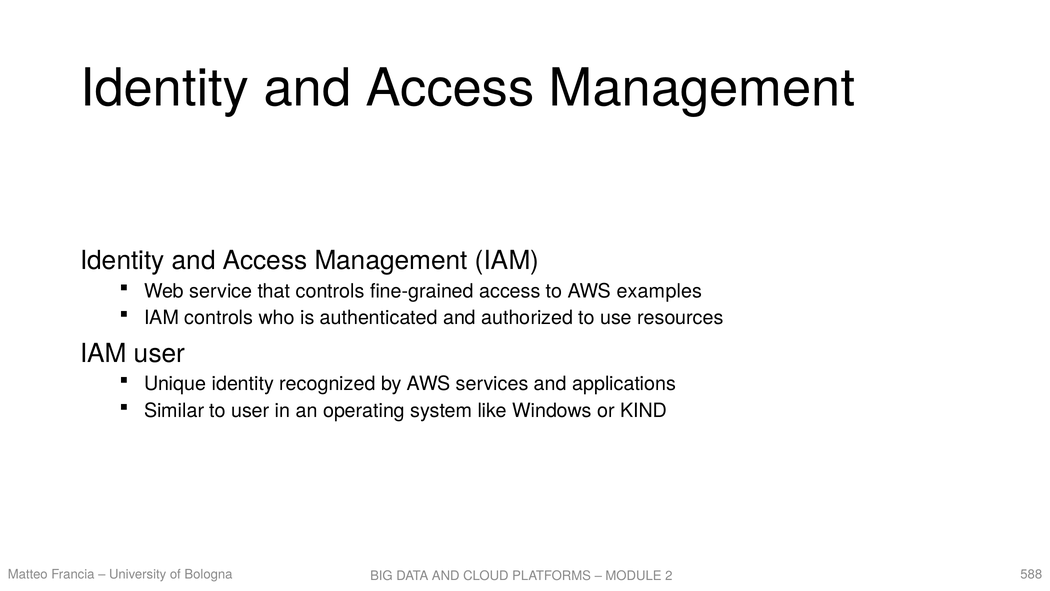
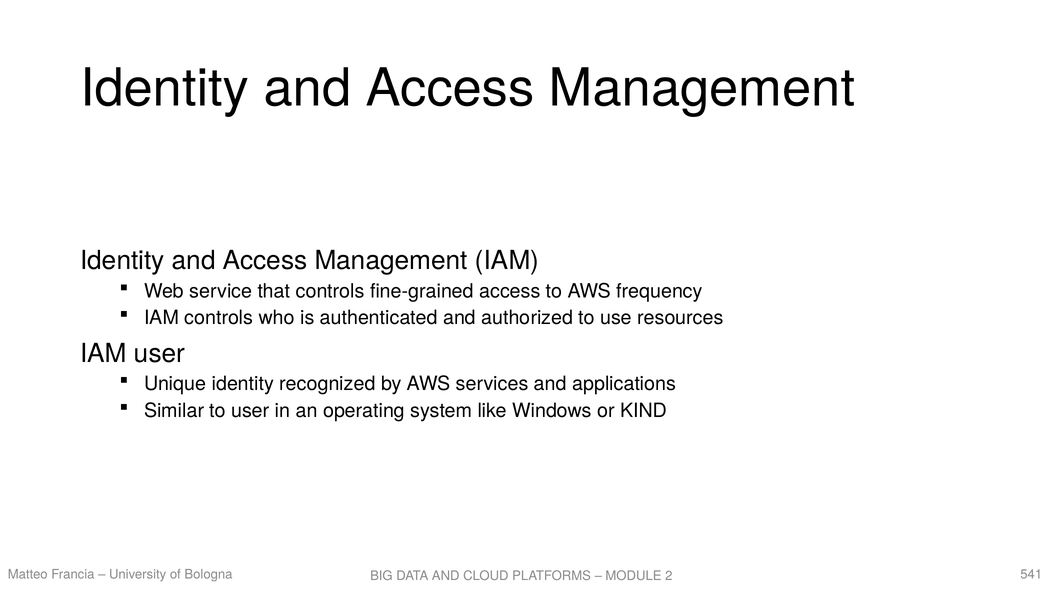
examples: examples -> frequency
588: 588 -> 541
